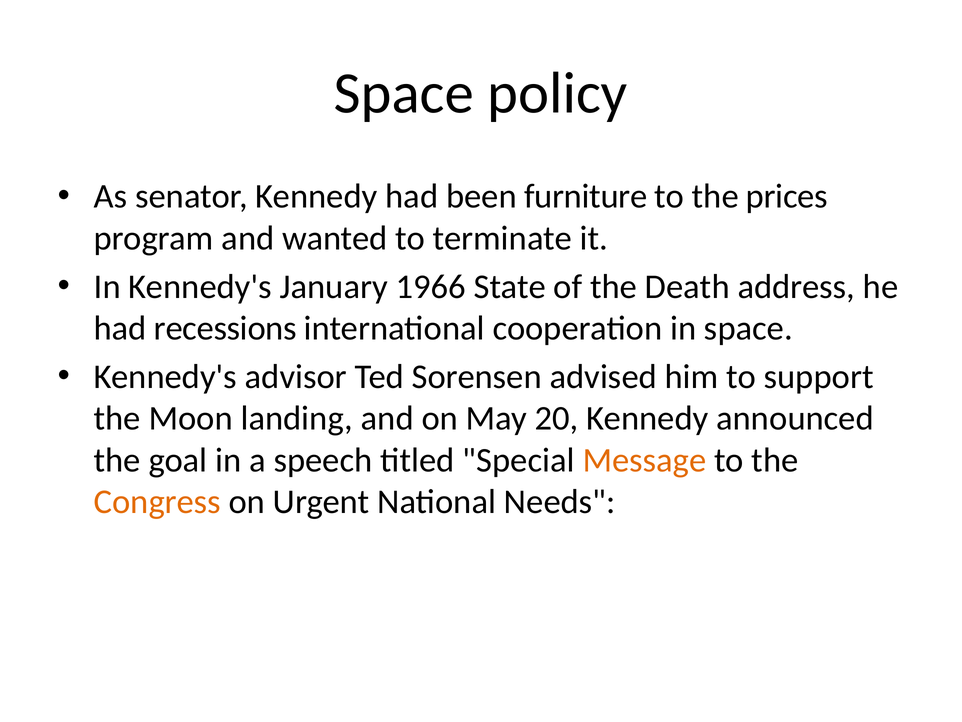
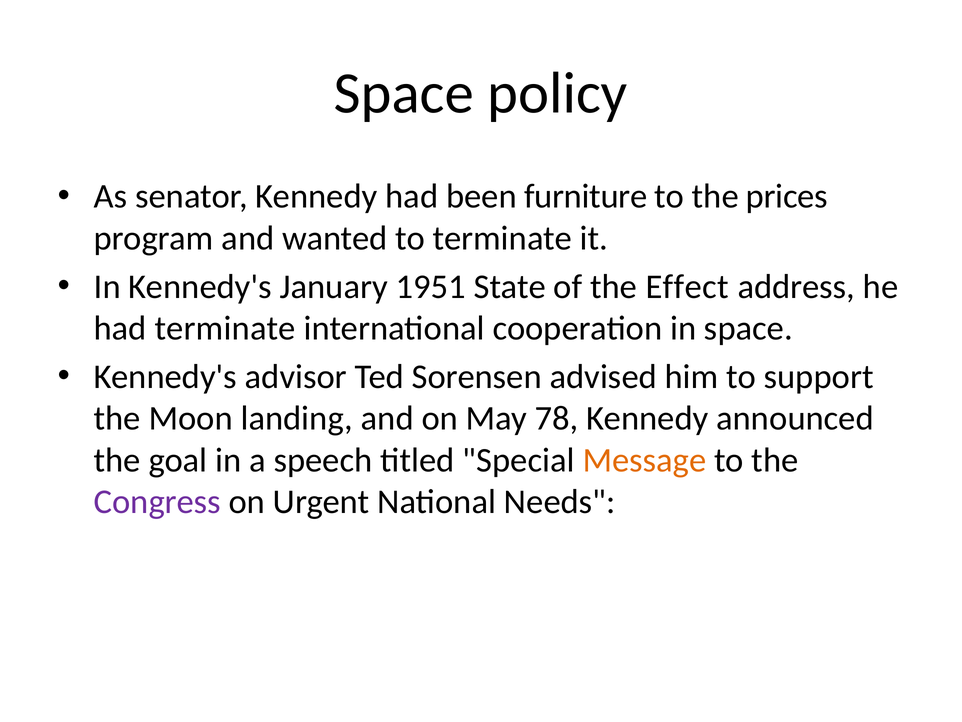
1966: 1966 -> 1951
Death: Death -> Effect
had recessions: recessions -> terminate
20: 20 -> 78
Congress colour: orange -> purple
